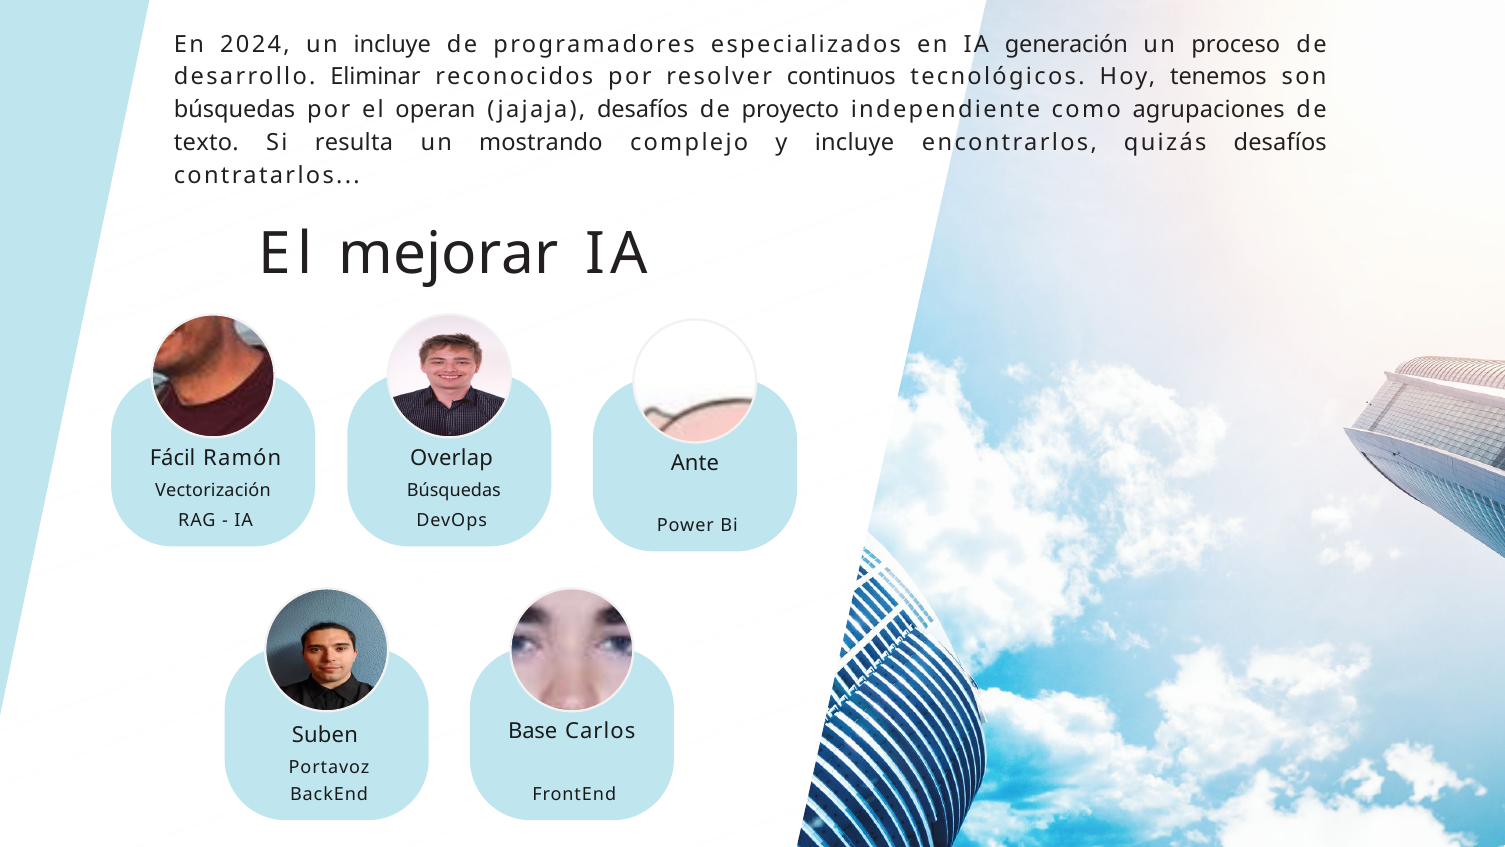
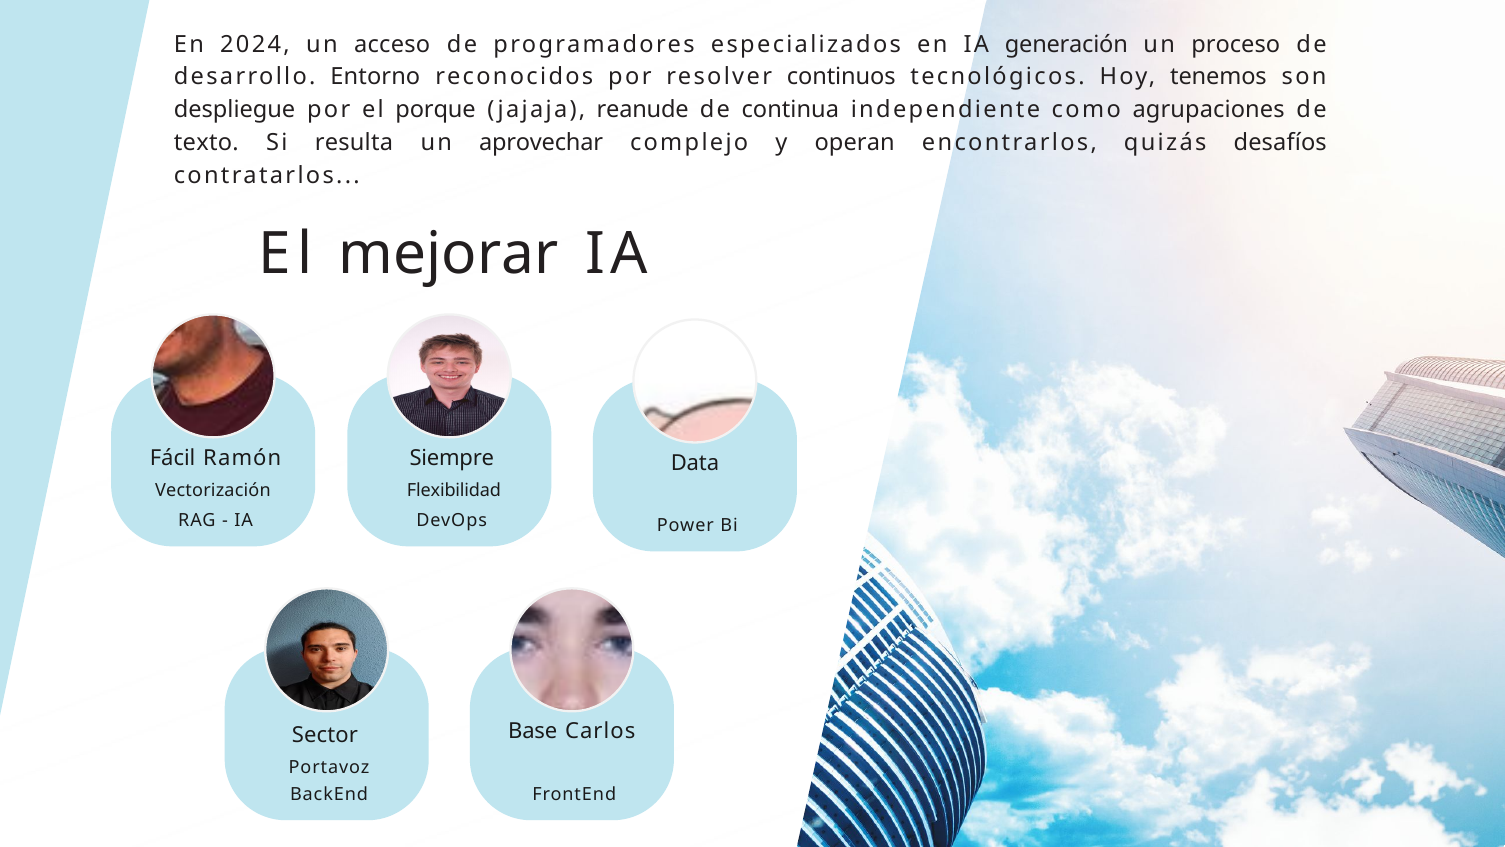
un incluye: incluye -> acceso
Eliminar: Eliminar -> Entorno
búsquedas at (235, 110): búsquedas -> despliegue
operan: operan -> porque
jajaja desafíos: desafíos -> reanude
proyecto: proyecto -> continua
mostrando: mostrando -> aprovechar
y incluye: incluye -> operan
Overlap: Overlap -> Siempre
Ante: Ante -> Data
Búsquedas at (454, 490): Búsquedas -> Flexibilidad
Suben: Suben -> Sector
